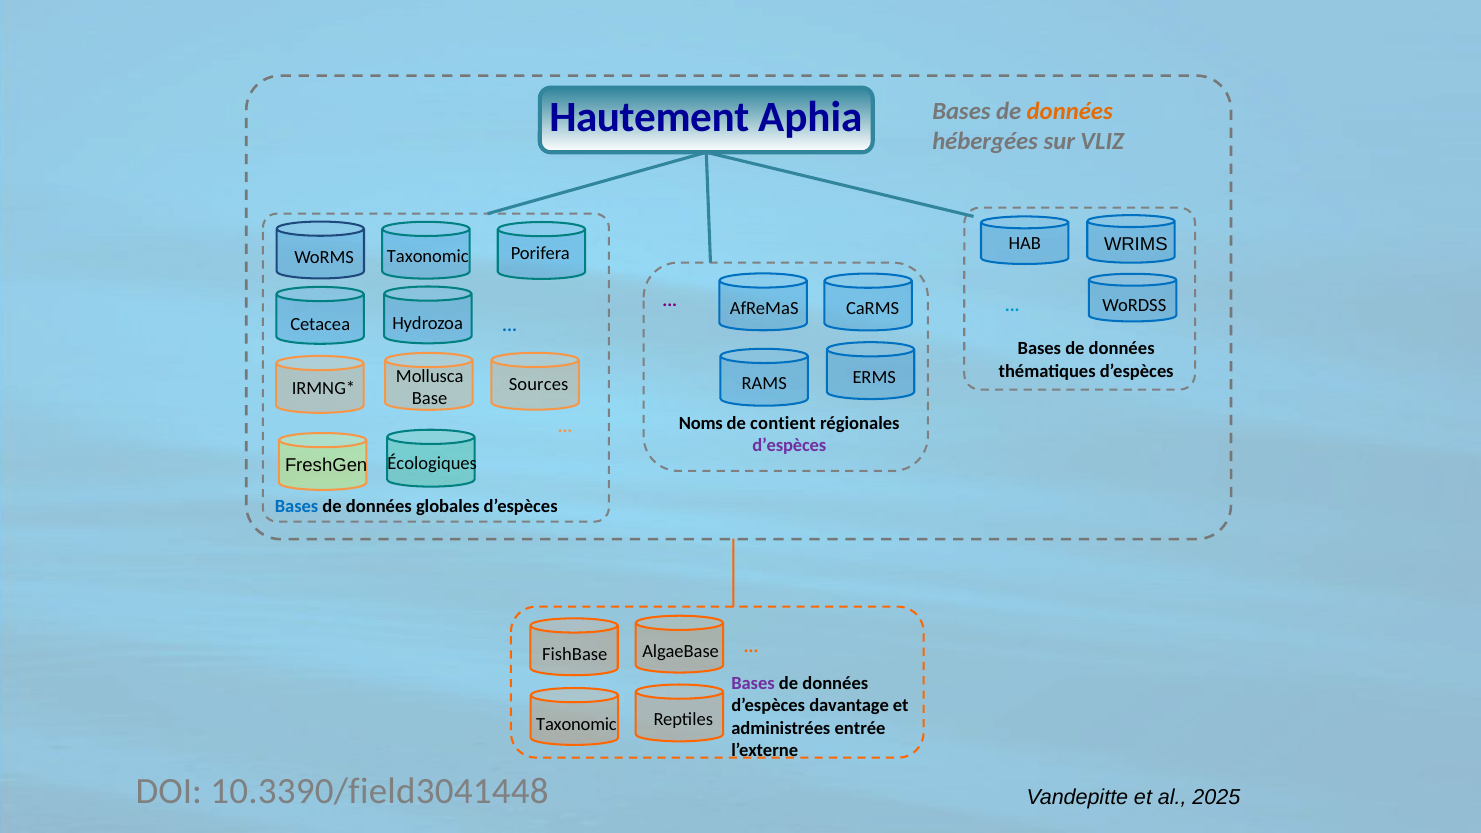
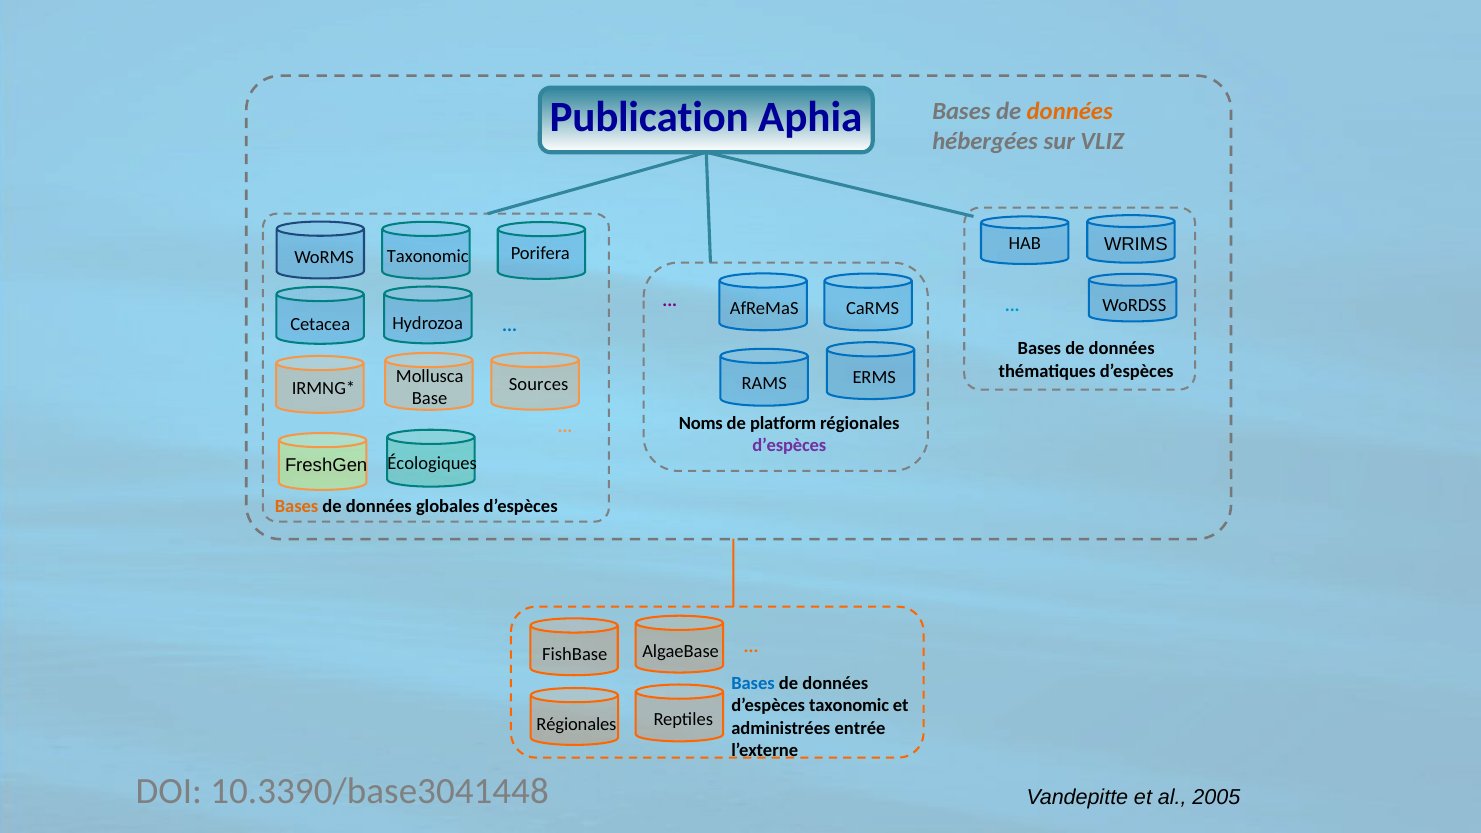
Hautement: Hautement -> Publication
contient: contient -> platform
Bases at (297, 506) colour: blue -> orange
Bases at (753, 683) colour: purple -> blue
d’espèces davantage: davantage -> taxonomic
Taxonomic at (576, 724): Taxonomic -> Régionales
10.3390/field3041448: 10.3390/field3041448 -> 10.3390/base3041448
2025: 2025 -> 2005
